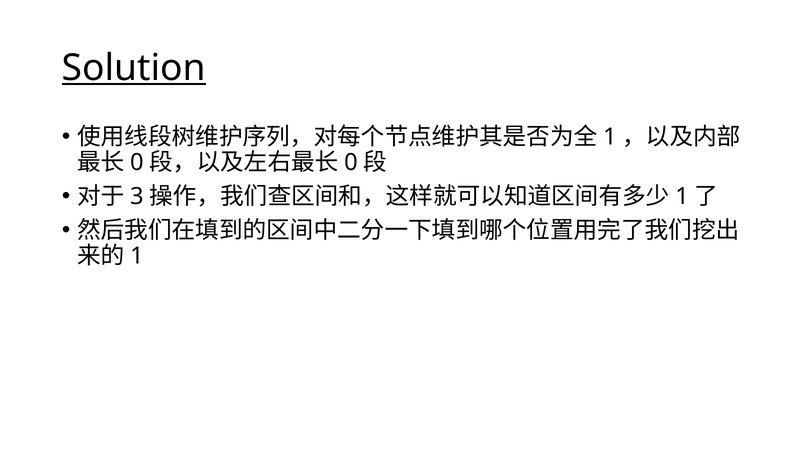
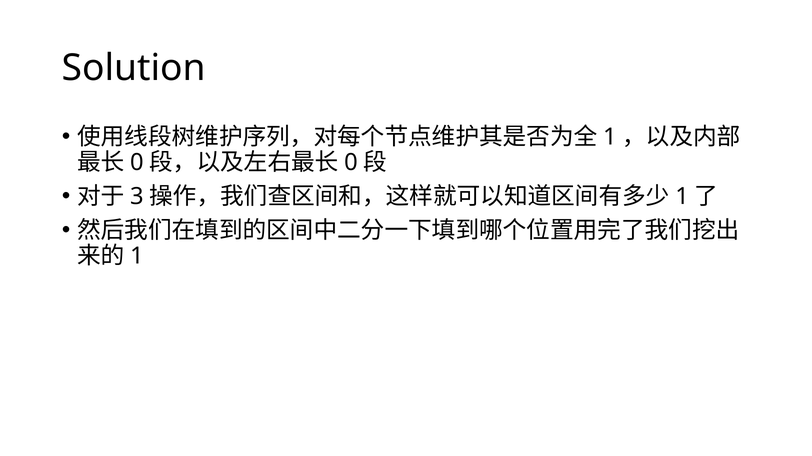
Solution underline: present -> none
